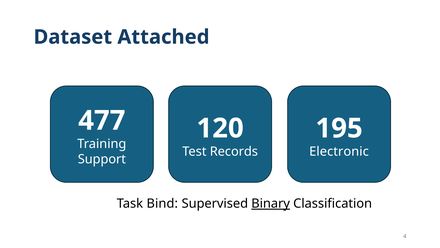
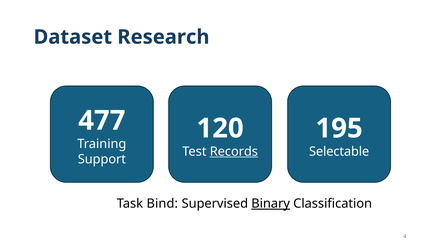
Attached: Attached -> Research
Records underline: none -> present
Electronic: Electronic -> Selectable
